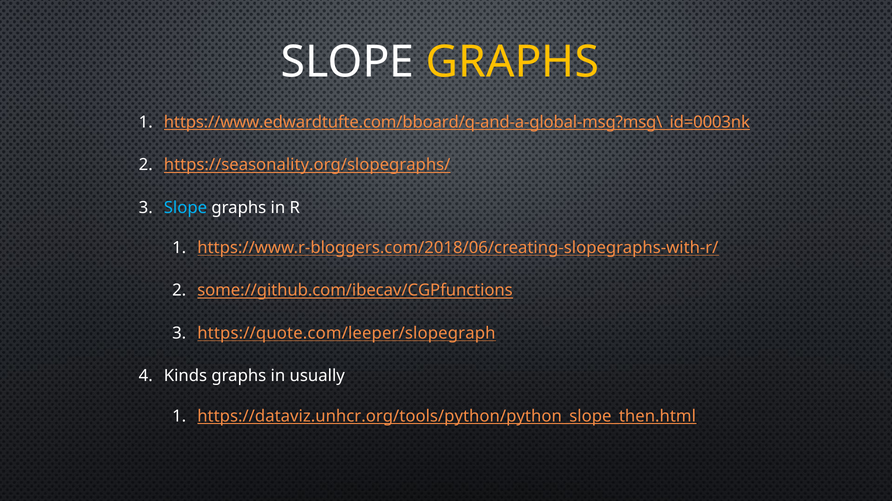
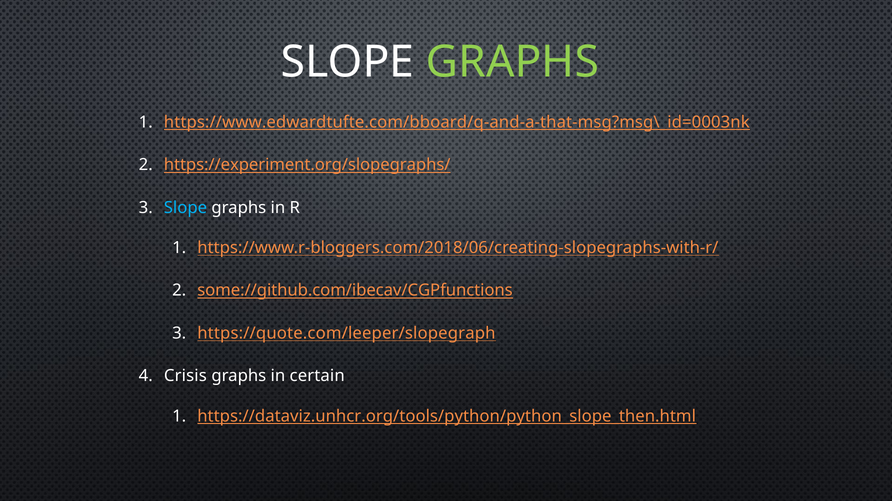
GRAPHS at (512, 62) colour: yellow -> light green
https://www.edwardtufte.com/bboard/q-and-a-global-msg?msg\_id=0003nk: https://www.edwardtufte.com/bboard/q-and-a-global-msg?msg\_id=0003nk -> https://www.edwardtufte.com/bboard/q-and-a-that-msg?msg\_id=0003nk
https://seasonality.org/slopegraphs/: https://seasonality.org/slopegraphs/ -> https://experiment.org/slopegraphs/
Kinds: Kinds -> Crisis
usually: usually -> certain
